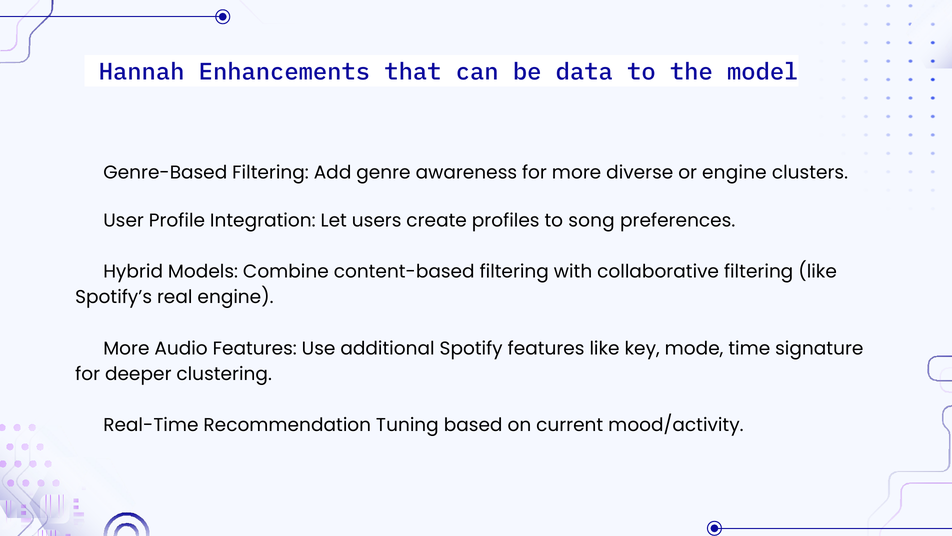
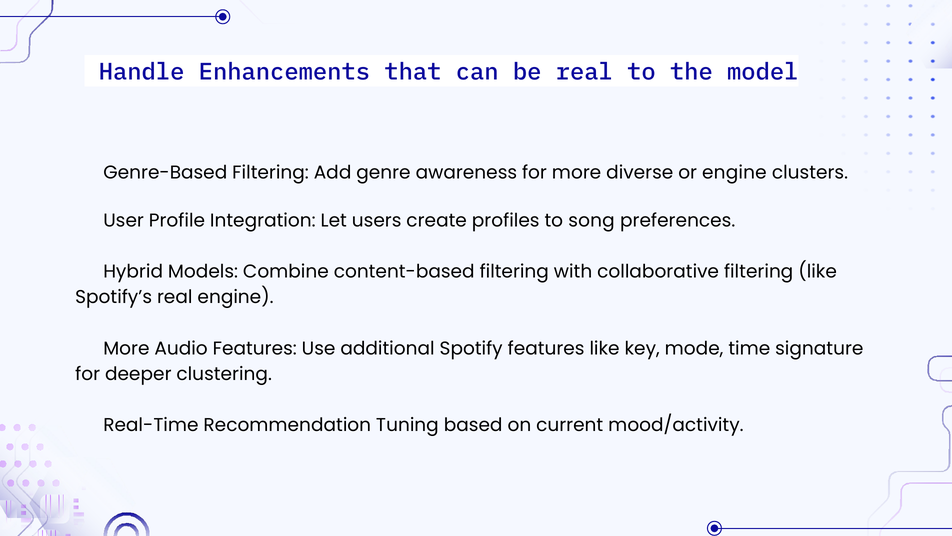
Hannah: Hannah -> Handle
be data: data -> real
